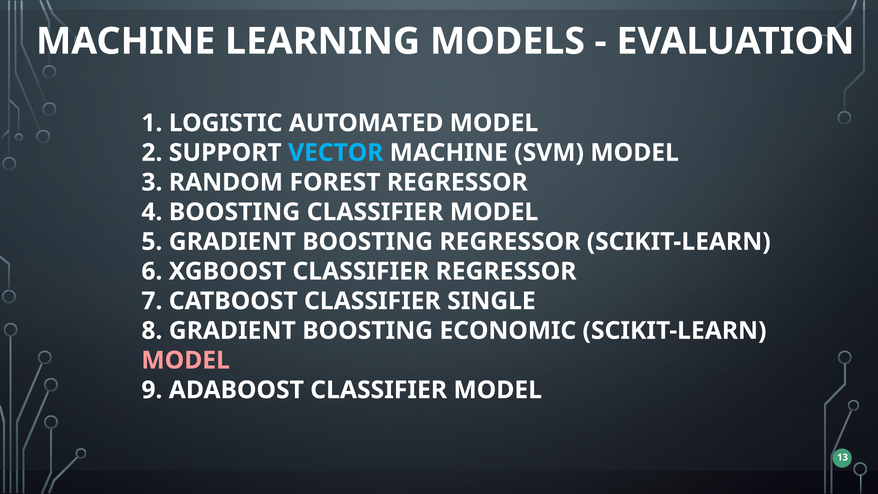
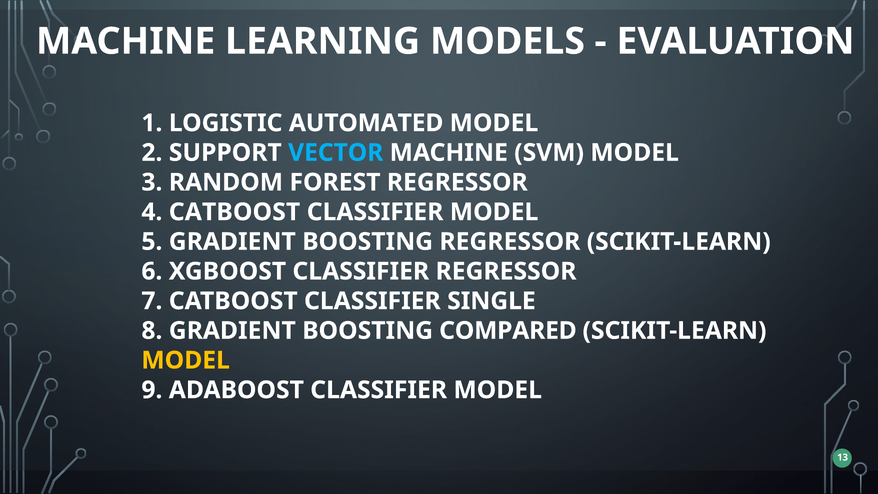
4 BOOSTING: BOOSTING -> CATBOOST
ECONOMIC: ECONOMIC -> COMPARED
MODEL at (186, 360) colour: pink -> yellow
